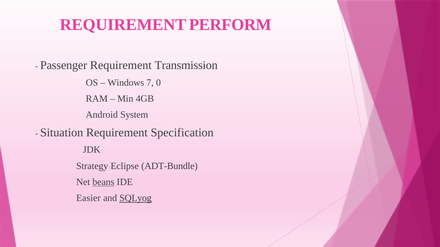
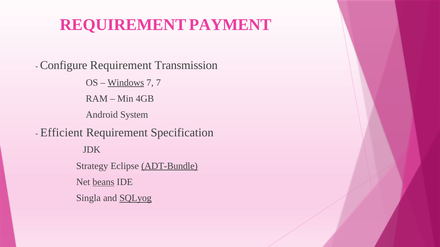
PERFORM: PERFORM -> PAYMENT
Passenger: Passenger -> Configure
Windows underline: none -> present
7 0: 0 -> 7
Situation: Situation -> Efficient
ADT-Bundle underline: none -> present
Easier: Easier -> Singla
